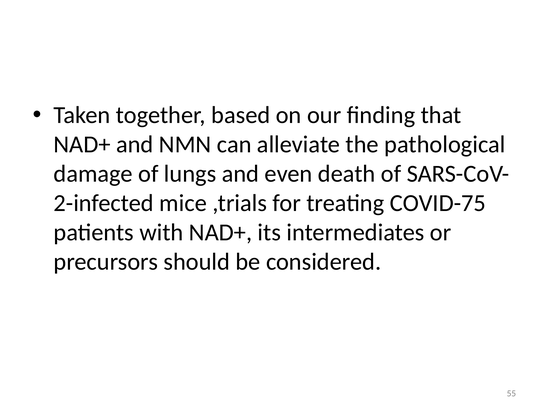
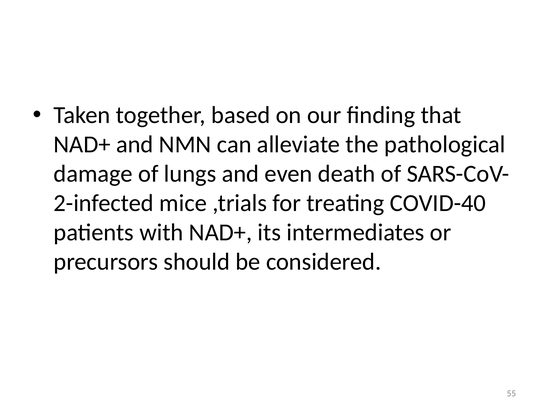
COVID-75: COVID-75 -> COVID-40
